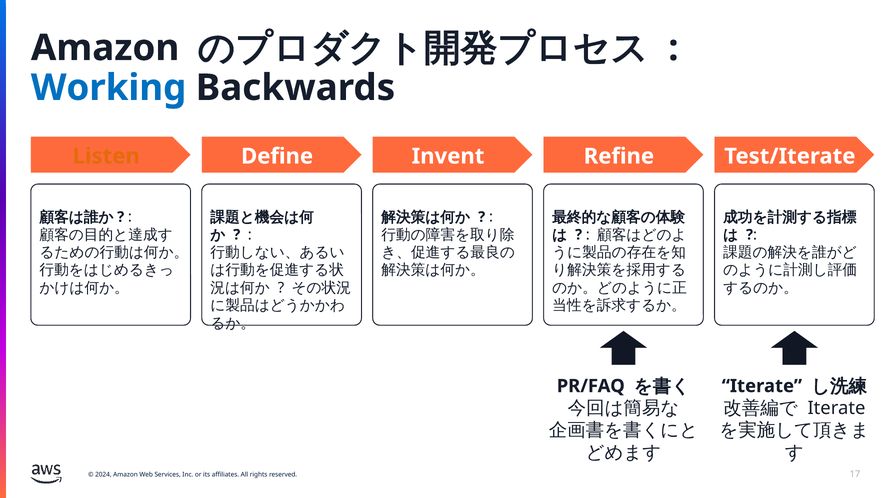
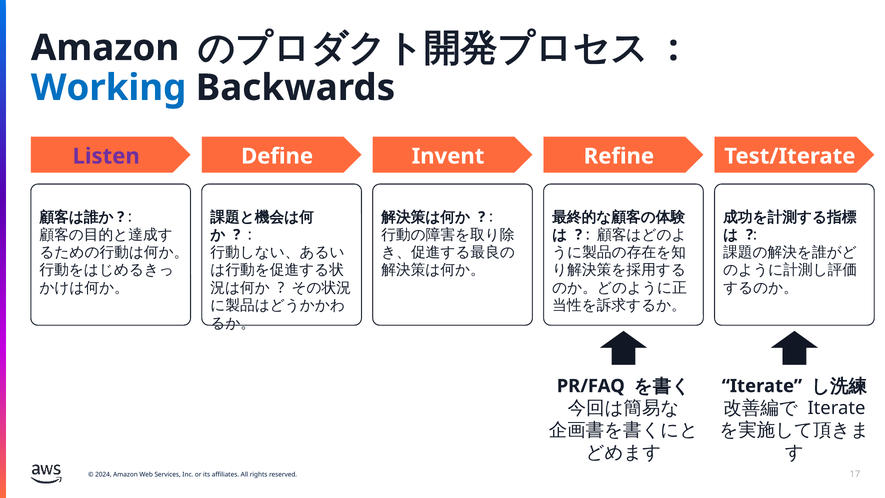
Listen colour: orange -> purple
